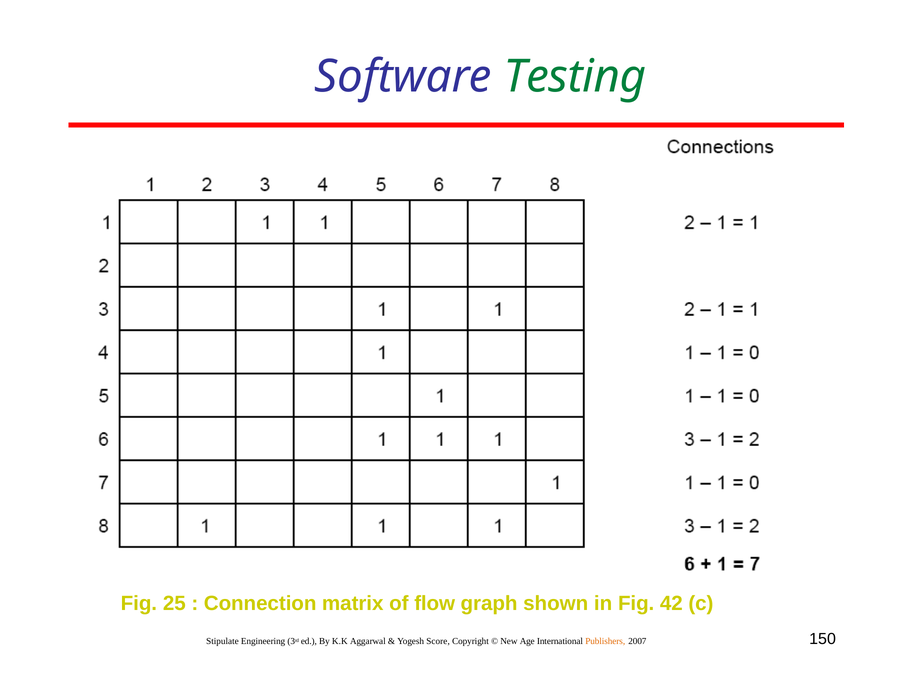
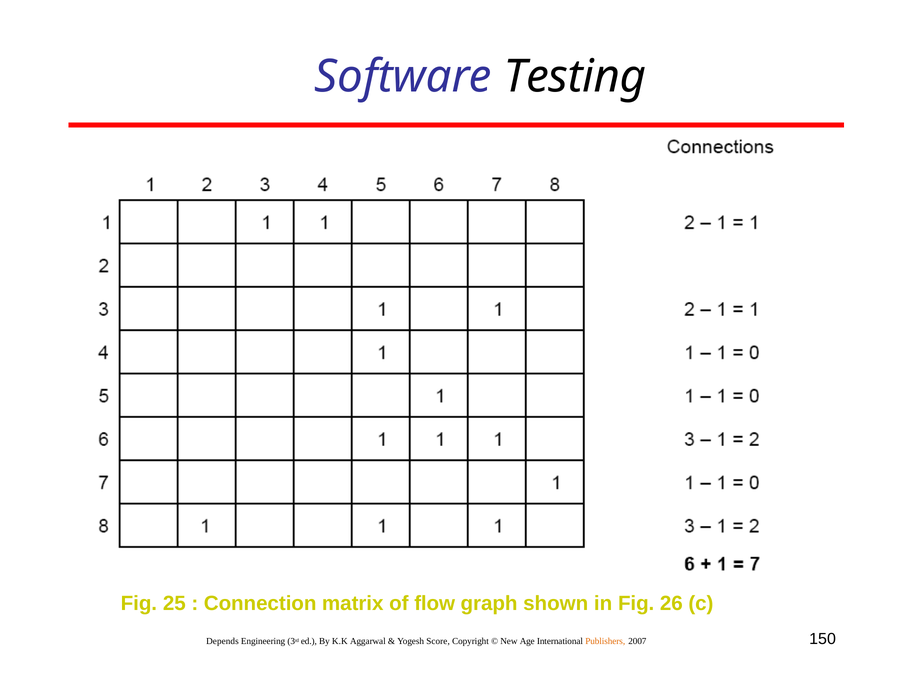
Testing colour: green -> black
42: 42 -> 26
Stipulate: Stipulate -> Depends
